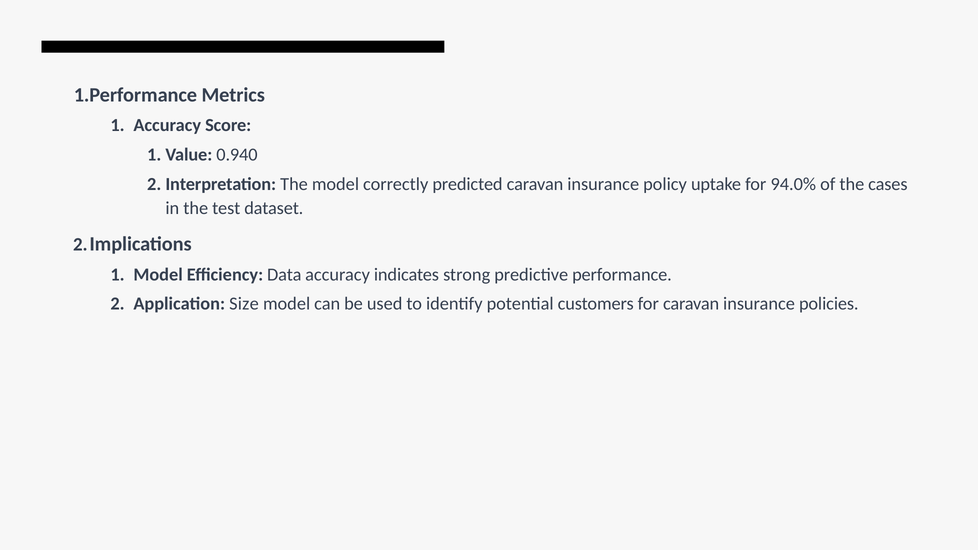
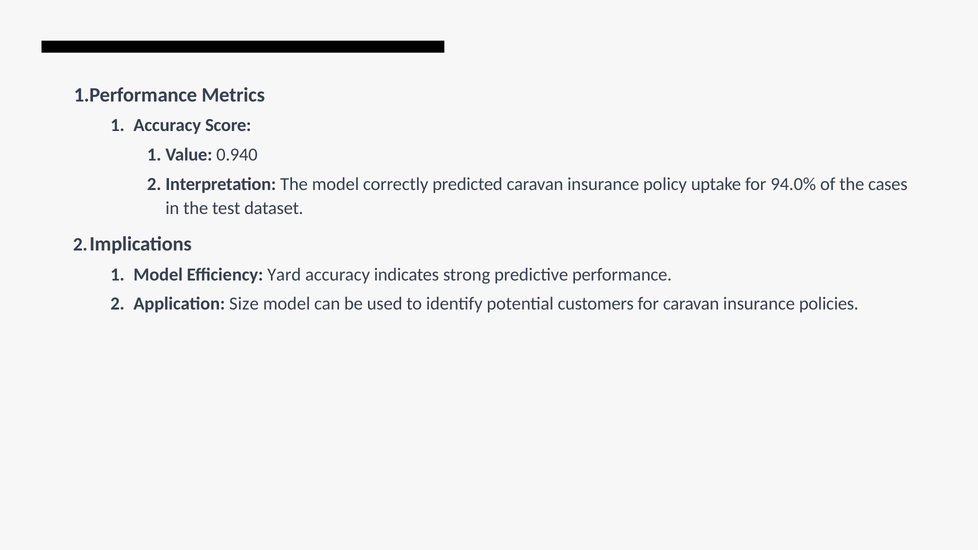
Data: Data -> Yard
